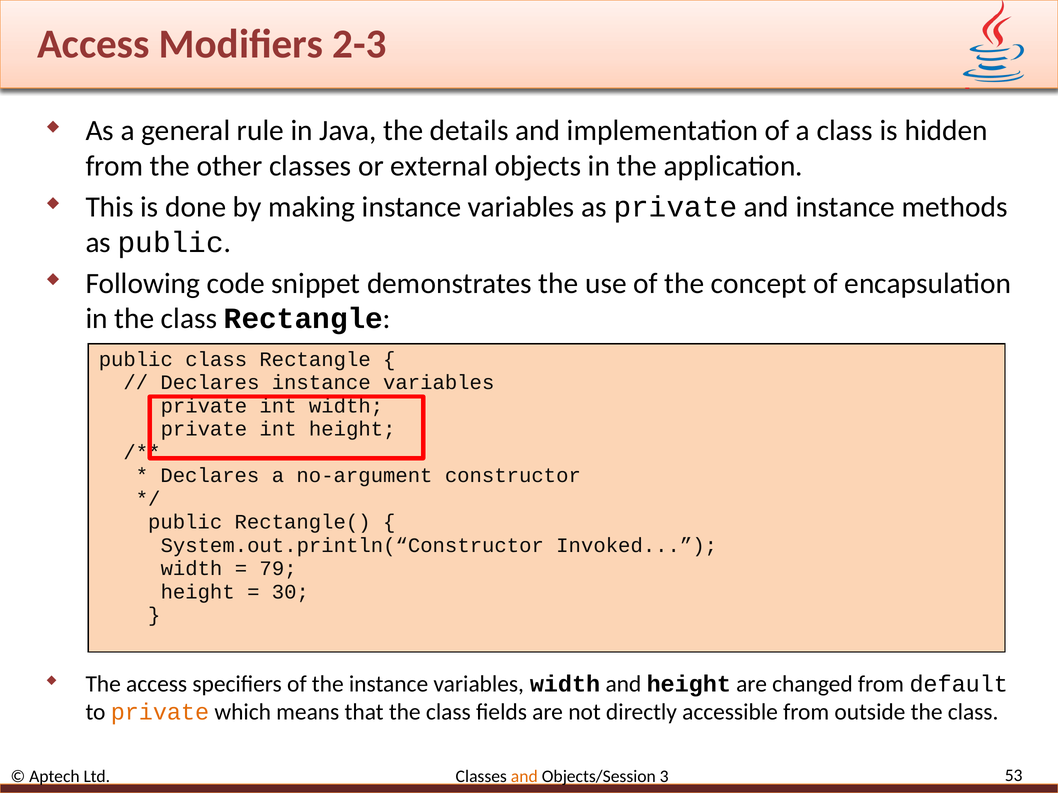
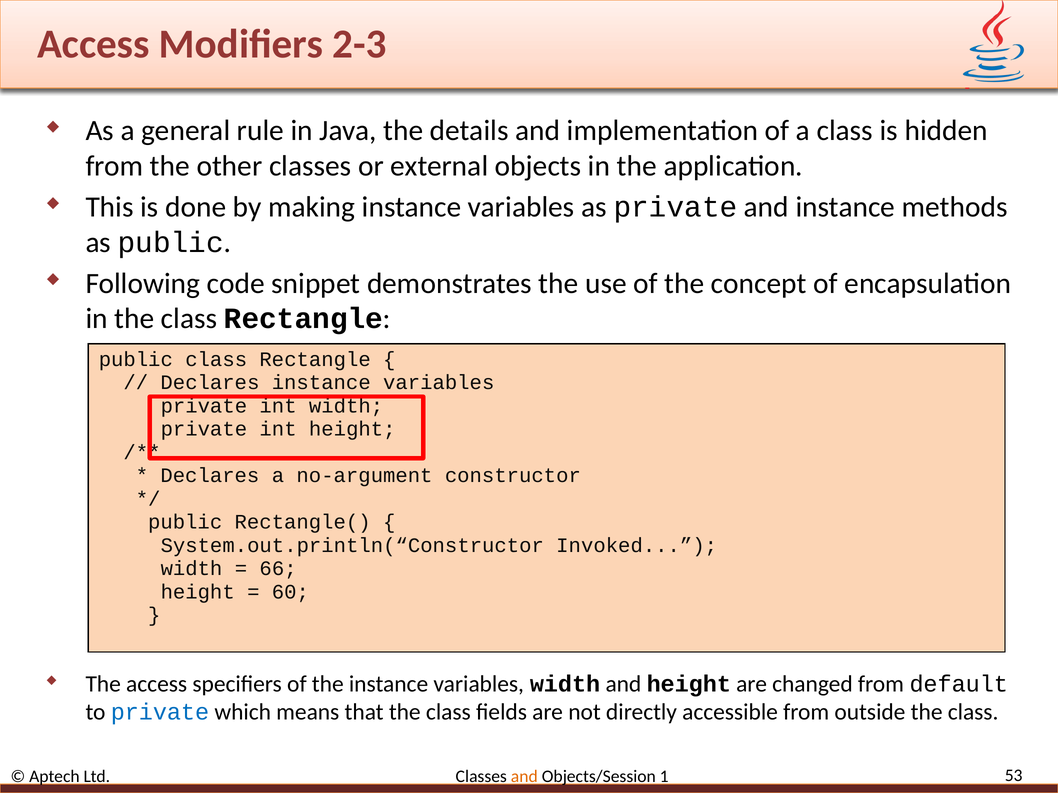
79: 79 -> 66
30: 30 -> 60
private at (160, 712) colour: orange -> blue
3: 3 -> 1
